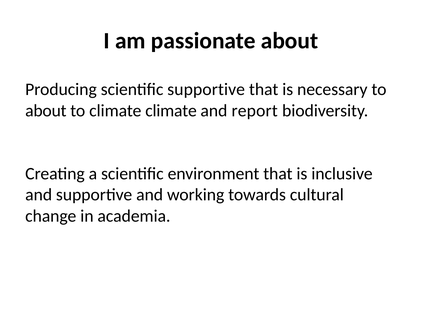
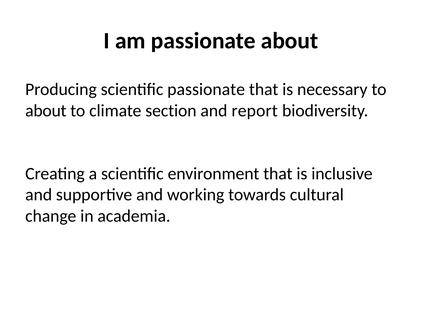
scientific supportive: supportive -> passionate
climate climate: climate -> section
